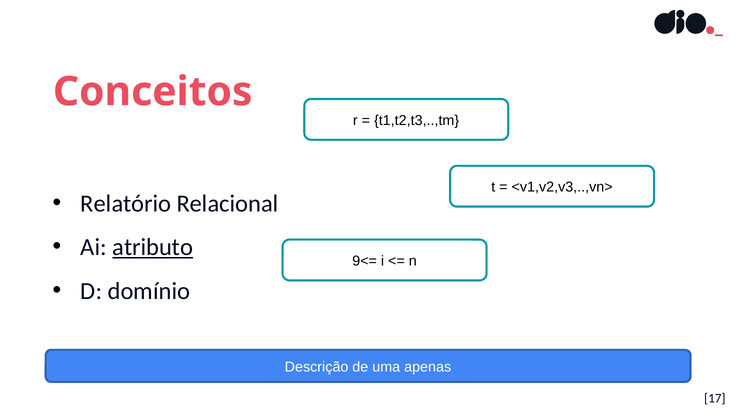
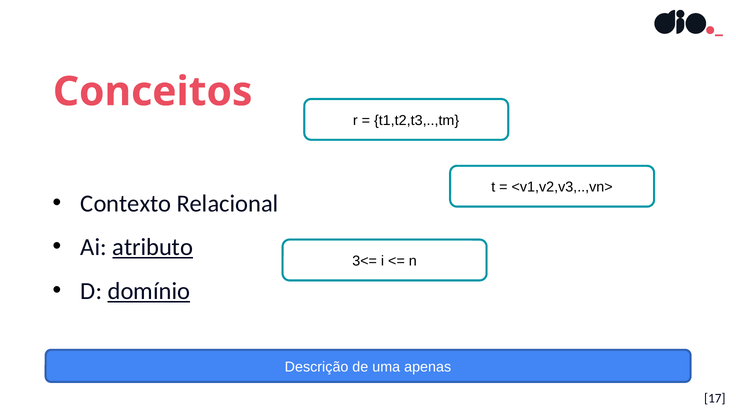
Relatório: Relatório -> Contexto
9<=: 9<= -> 3<=
domínio underline: none -> present
